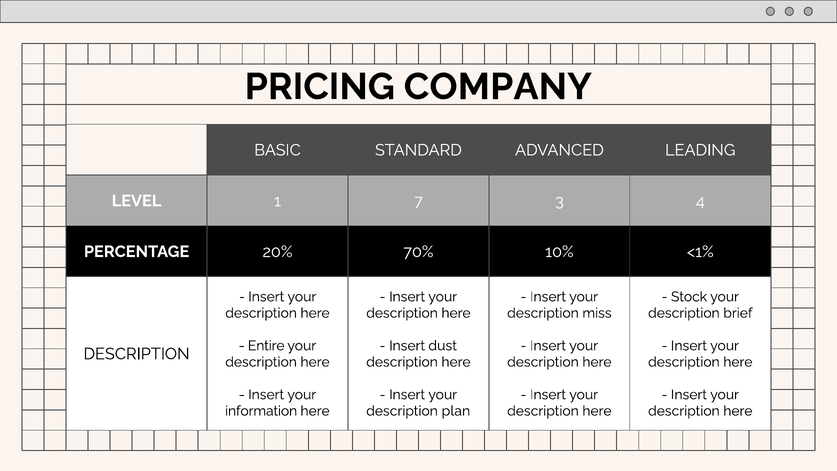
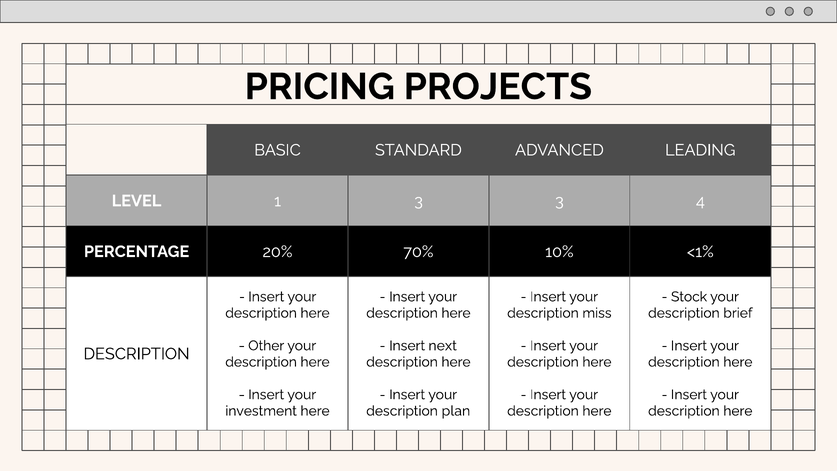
COMPANY: COMPANY -> PROJECTS
1 7: 7 -> 3
Entire: Entire -> Other
dust: dust -> next
information: information -> investment
